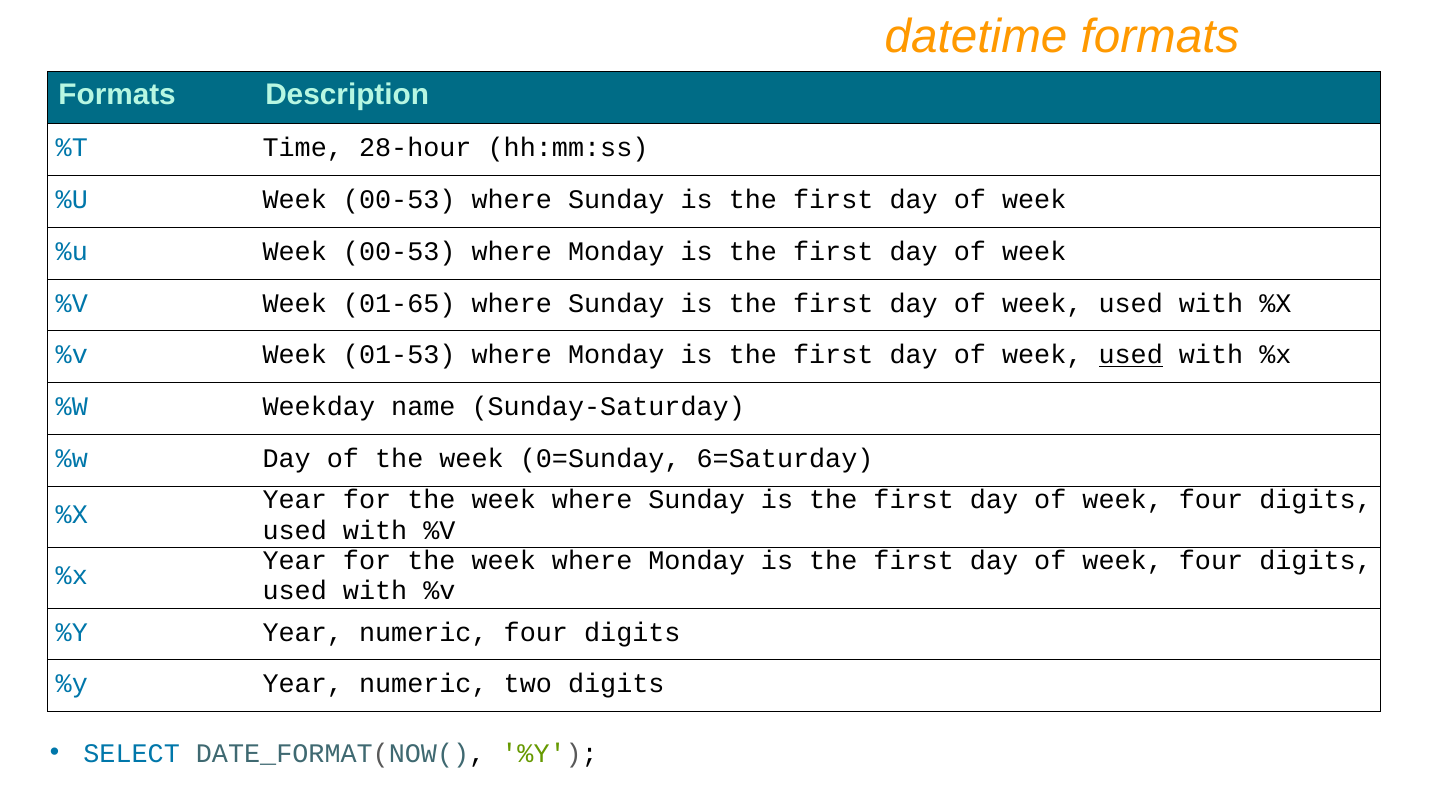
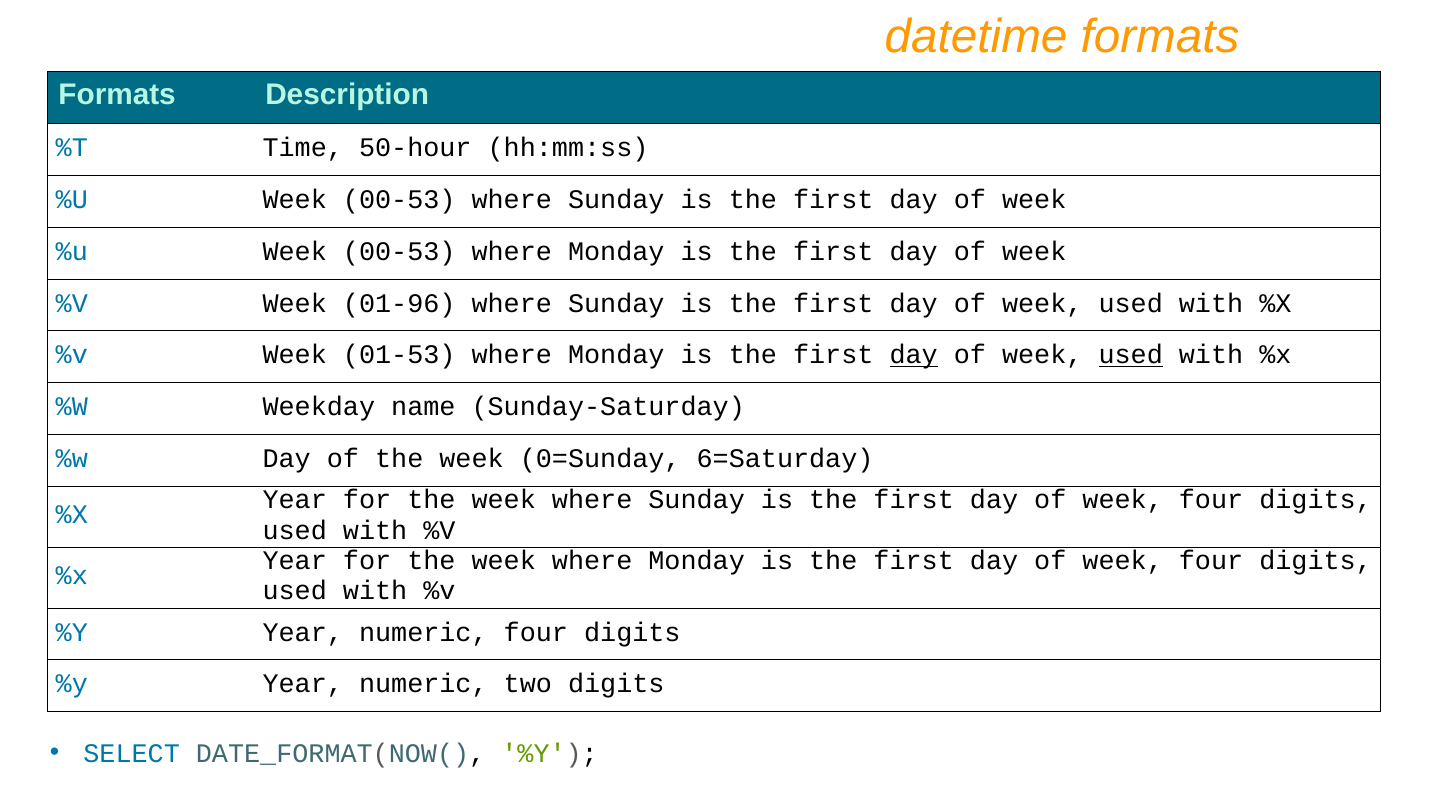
28-hour: 28-hour -> 50-hour
01-65: 01-65 -> 01-96
day at (914, 355) underline: none -> present
